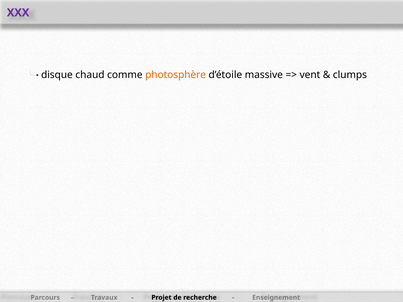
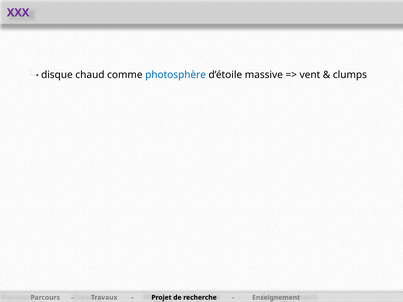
photosphère colour: orange -> blue
